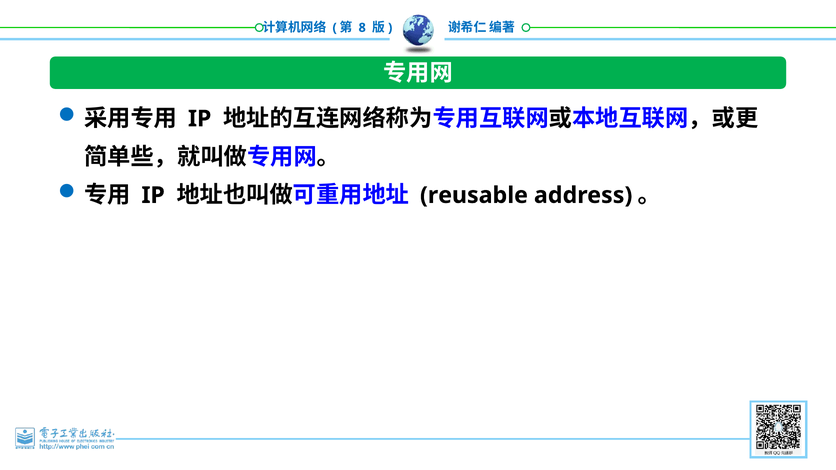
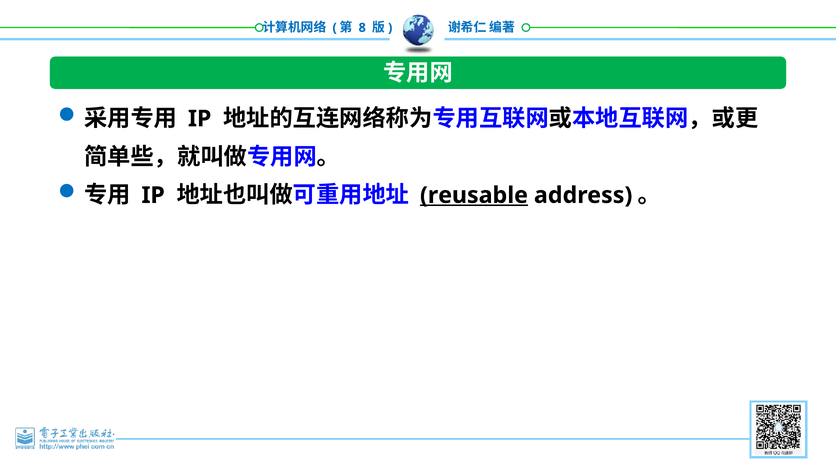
reusable underline: none -> present
